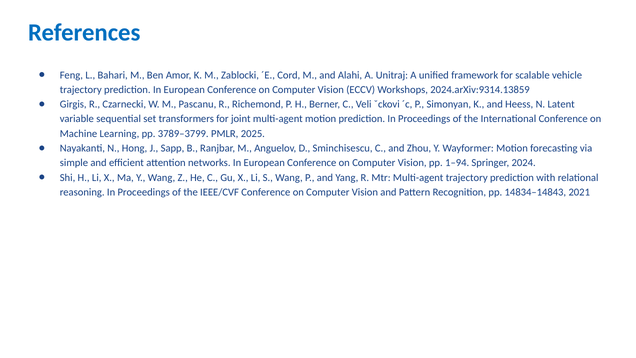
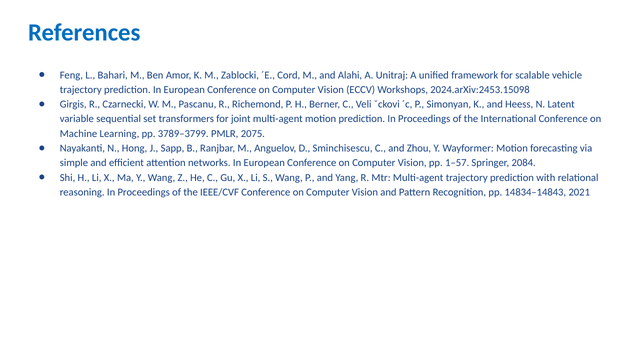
2024.arXiv:9314.13859: 2024.arXiv:9314.13859 -> 2024.arXiv:2453.15098
2025: 2025 -> 2075
1–94: 1–94 -> 1–57
2024: 2024 -> 2084
